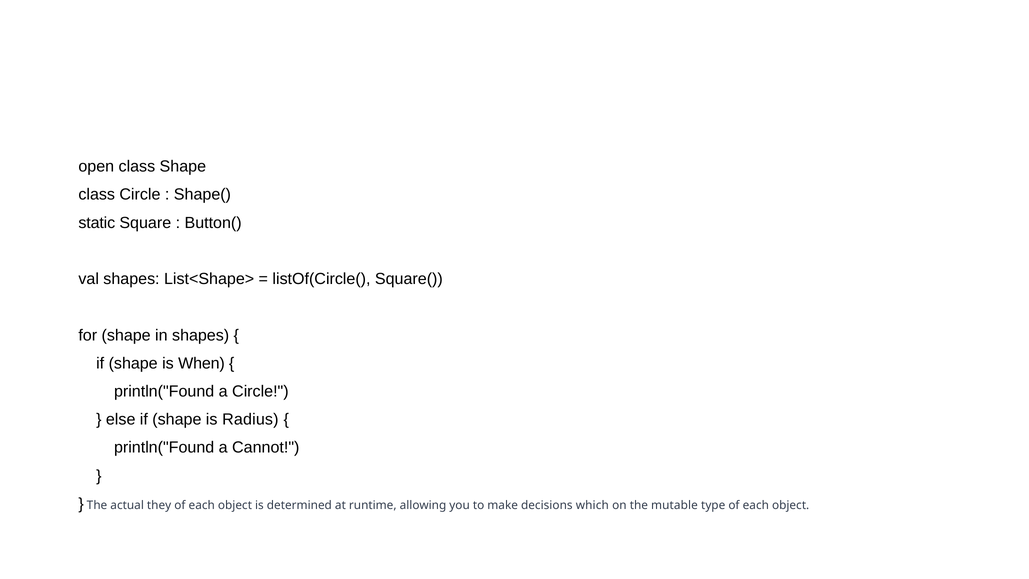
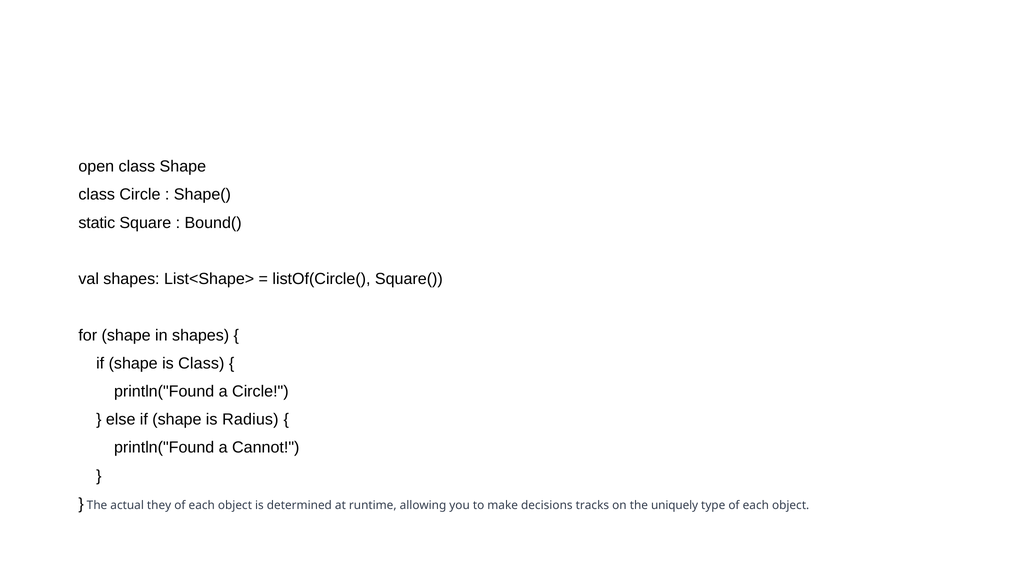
Button(: Button( -> Bound(
is When: When -> Class
which: which -> tracks
mutable: mutable -> uniquely
